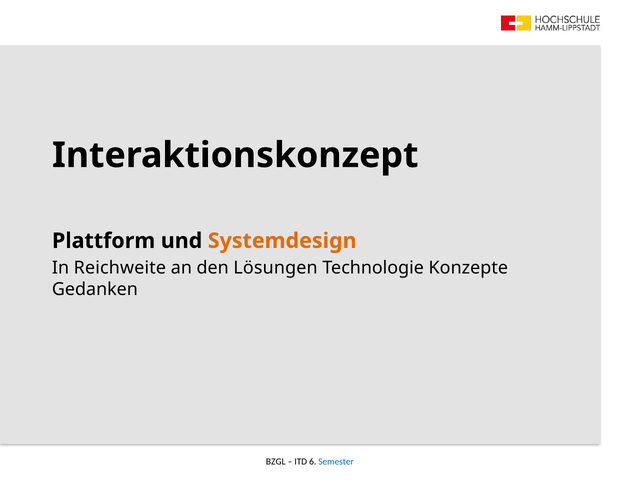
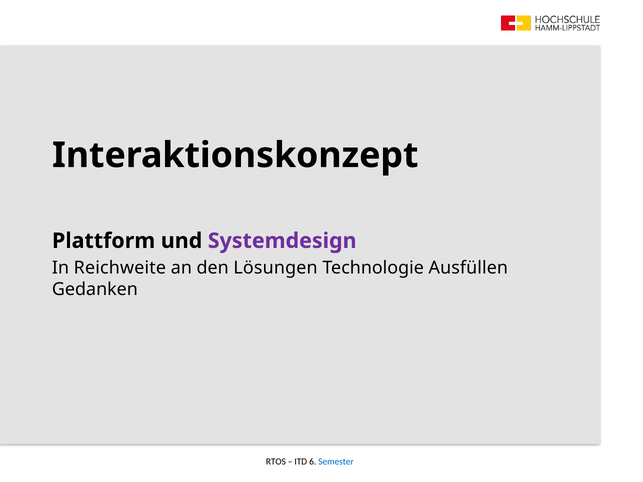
Systemdesign colour: orange -> purple
Konzepte: Konzepte -> Ausfüllen
BZGL: BZGL -> RTOS
